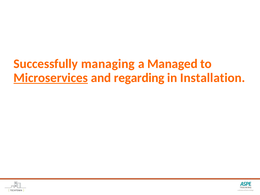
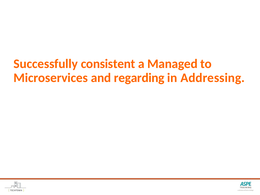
managing: managing -> consistent
Microservices underline: present -> none
Installation: Installation -> Addressing
